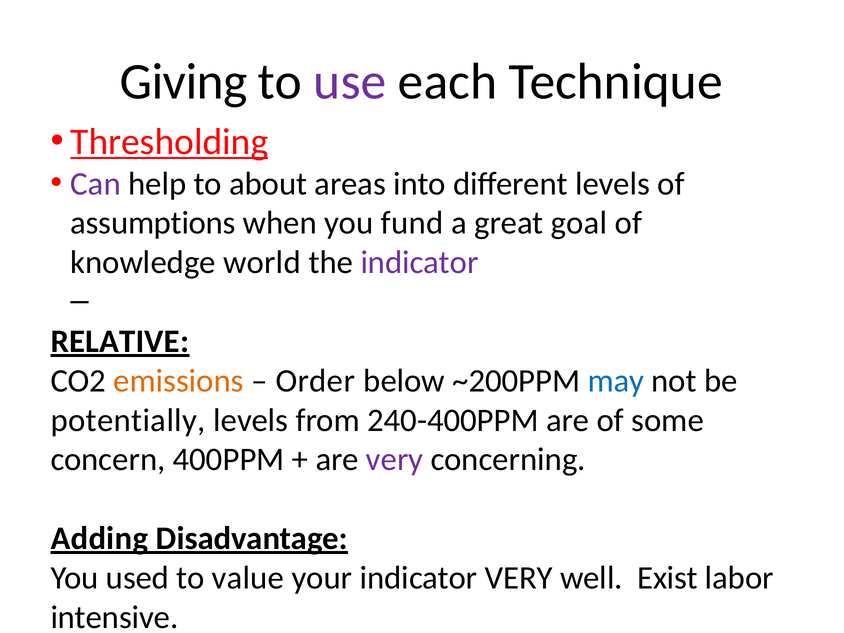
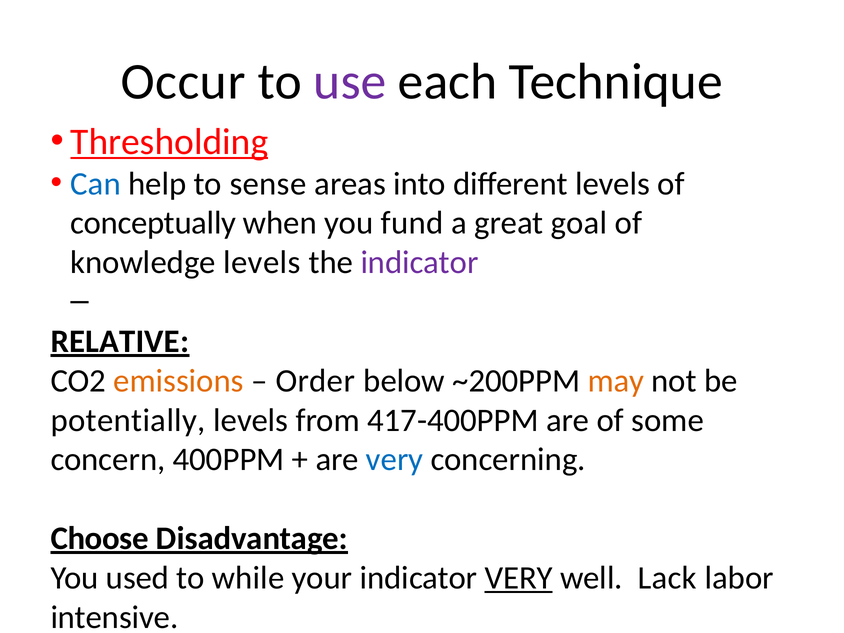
Giving: Giving -> Occur
Can colour: purple -> blue
about: about -> sense
assumptions: assumptions -> conceptually
knowledge world: world -> levels
may colour: blue -> orange
240-400PPM: 240-400PPM -> 417-400PPM
very at (395, 460) colour: purple -> blue
Adding: Adding -> Choose
value: value -> while
VERY at (519, 578) underline: none -> present
Exist: Exist -> Lack
